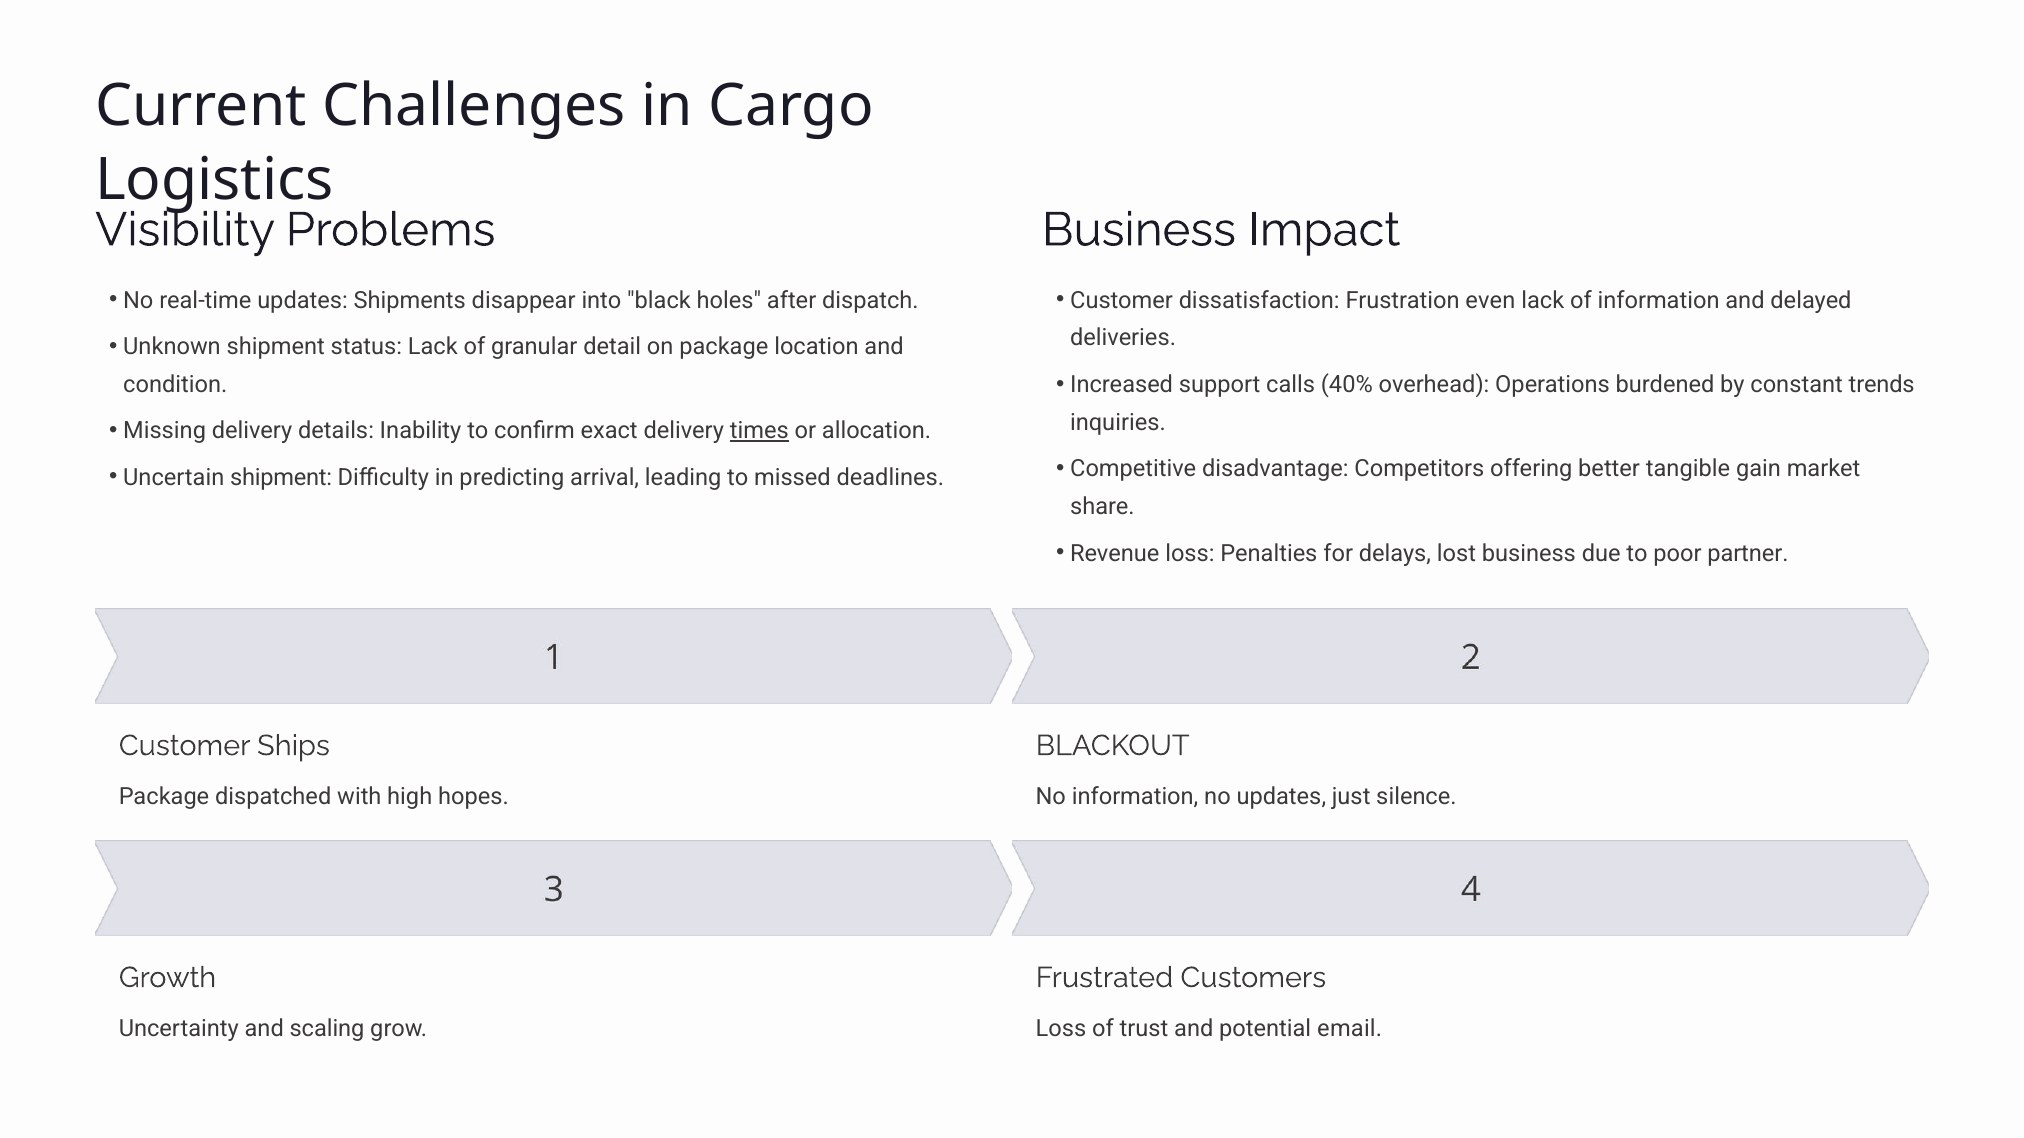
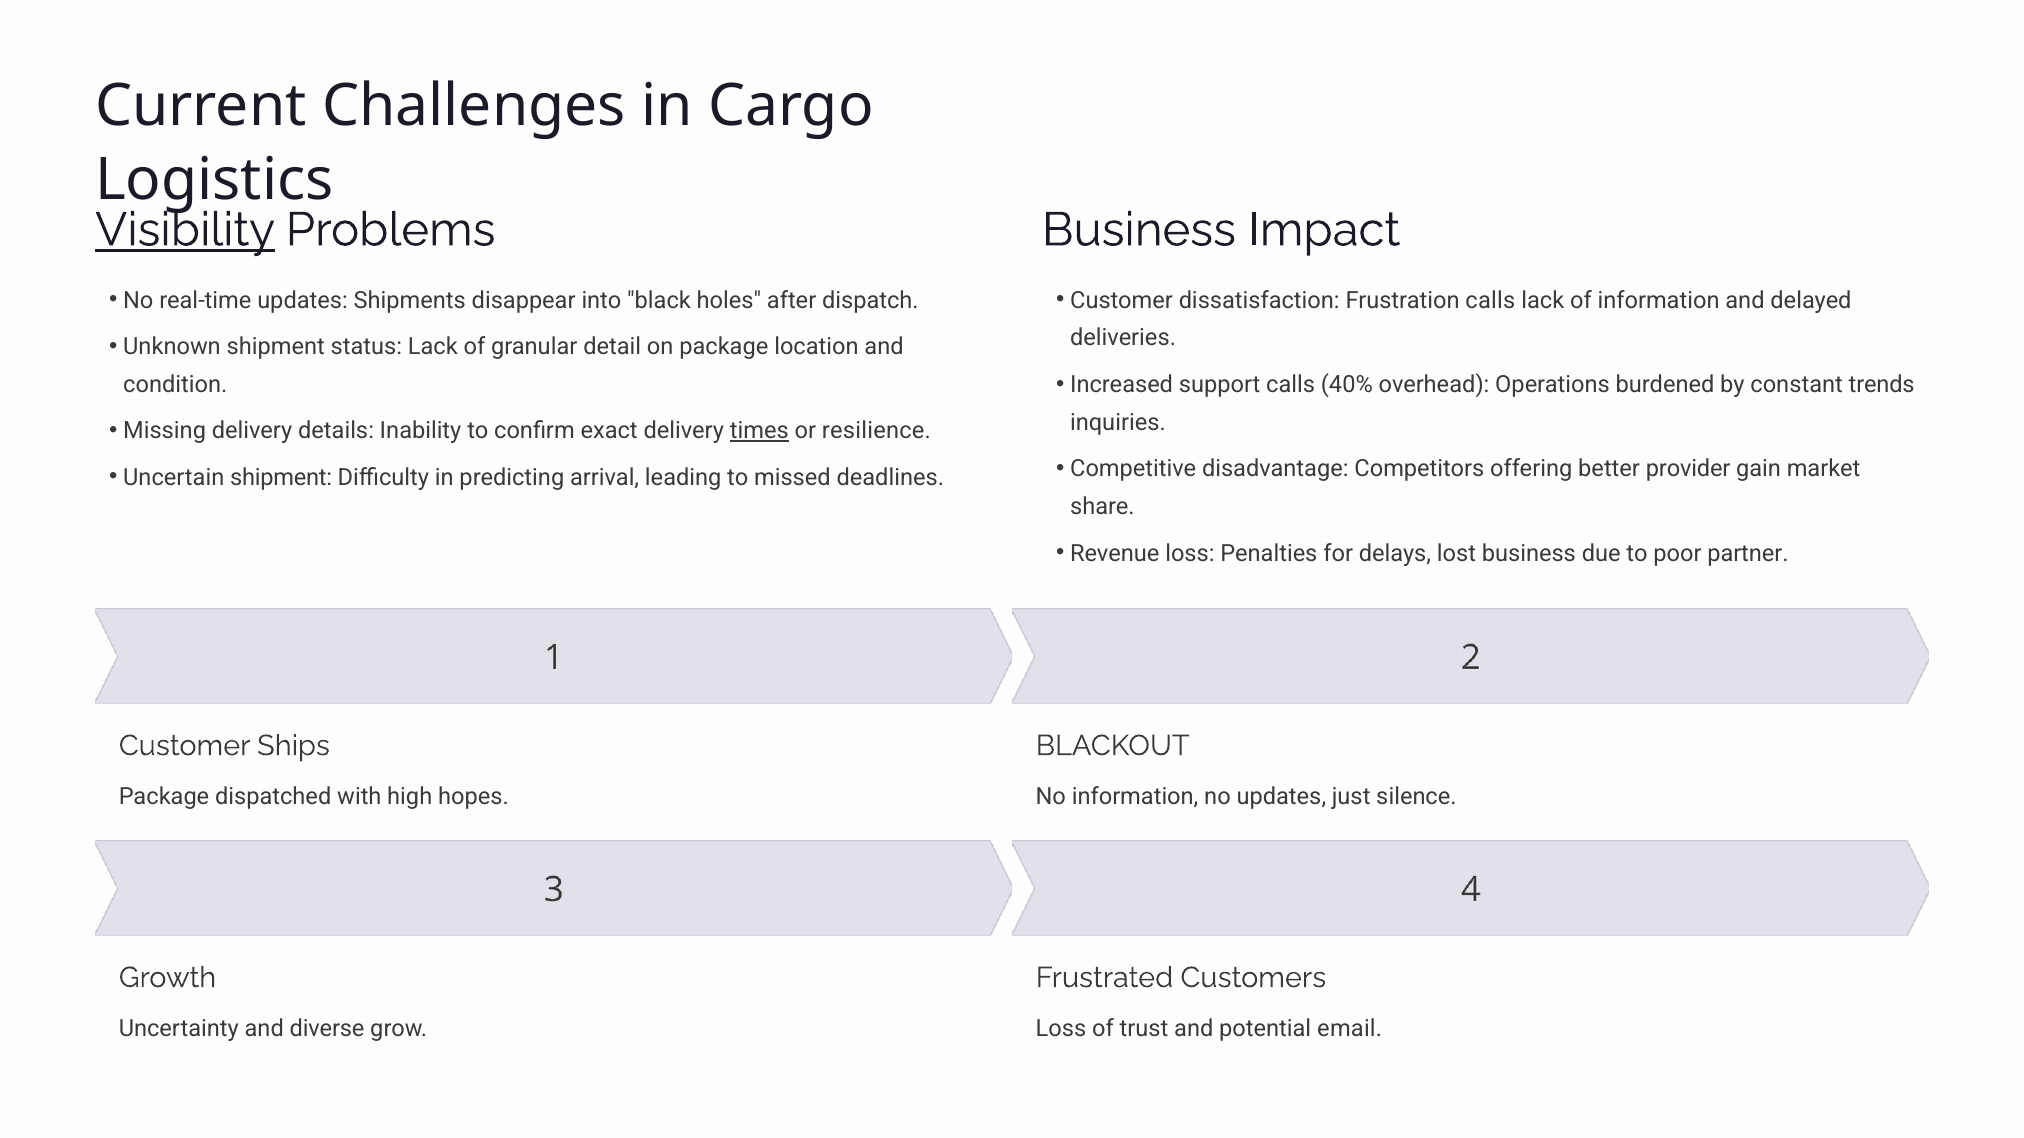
Visibility underline: none -> present
Frustration even: even -> calls
allocation: allocation -> resilience
tangible: tangible -> provider
scaling: scaling -> diverse
